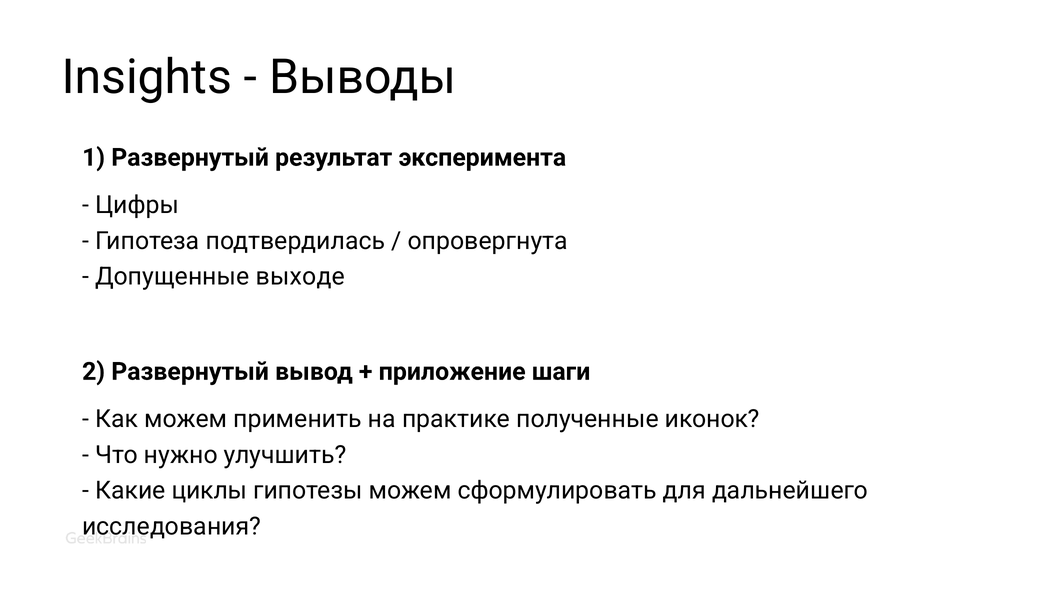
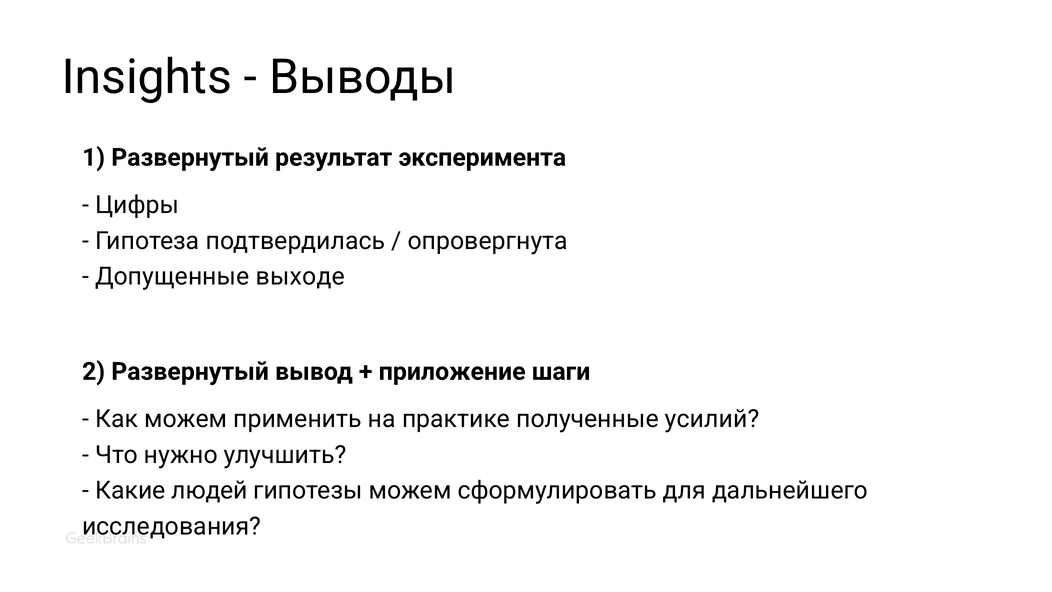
иконок: иконок -> усилий
циклы: циклы -> людей
